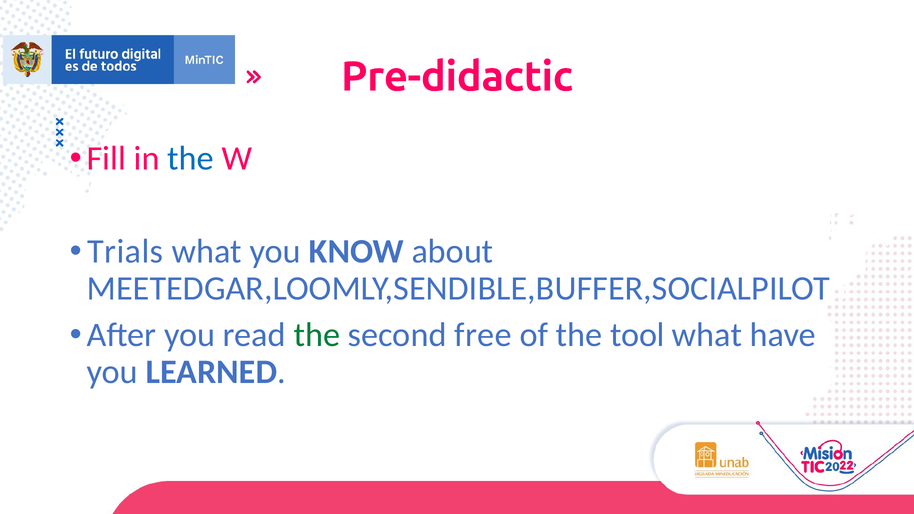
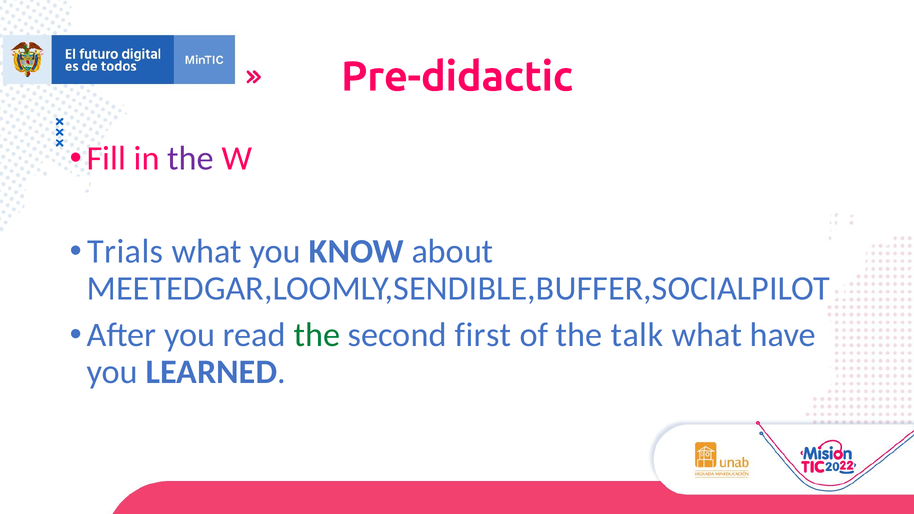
the at (191, 159) colour: blue -> purple
free: free -> first
tool: tool -> talk
